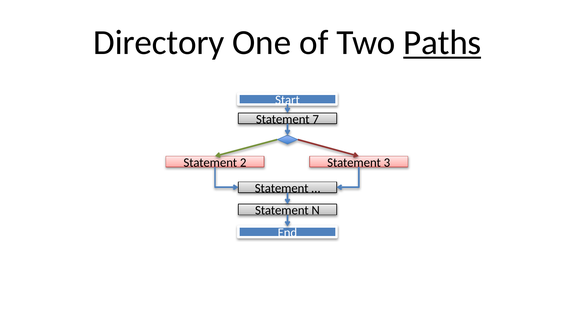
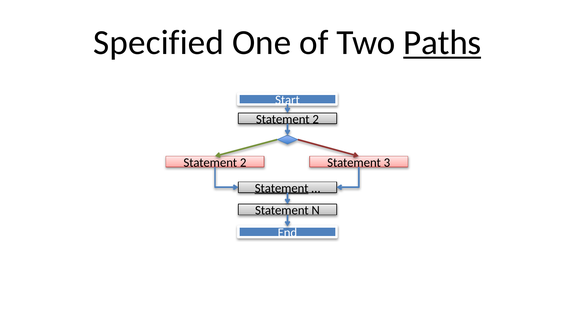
Directory: Directory -> Specified
7 at (316, 119): 7 -> 2
Statement at (282, 188) underline: none -> present
